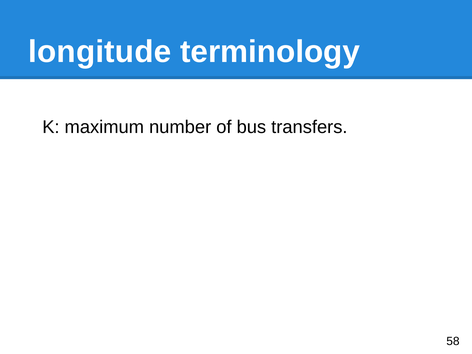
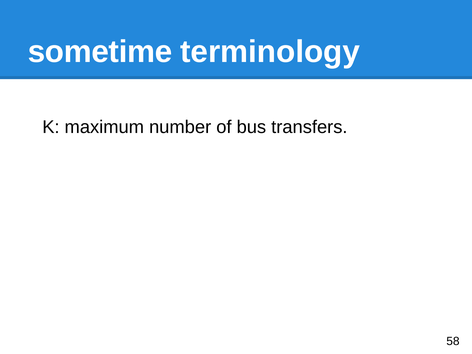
longitude: longitude -> sometime
